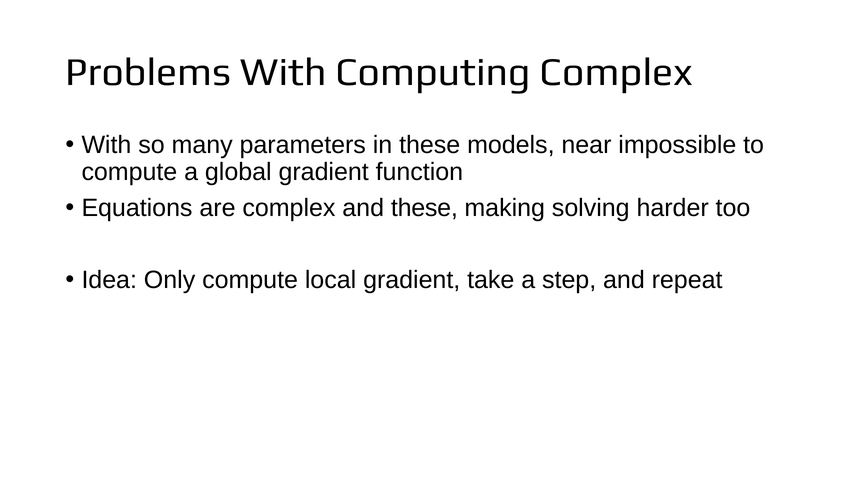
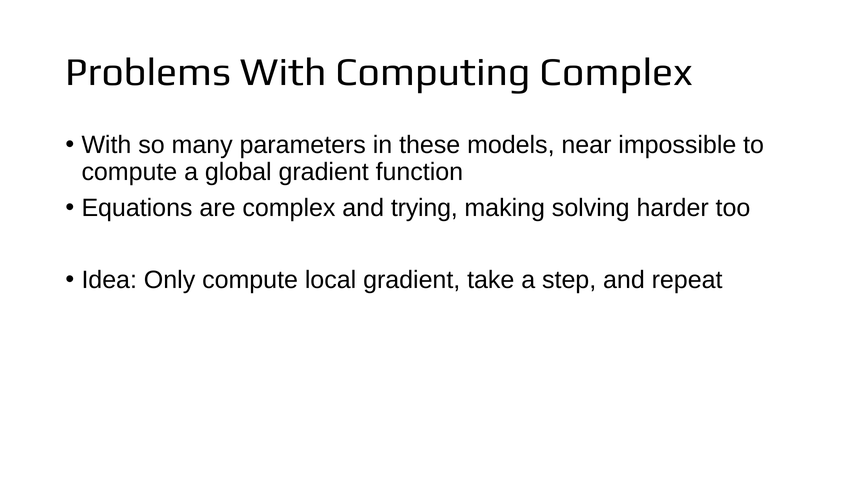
and these: these -> trying
